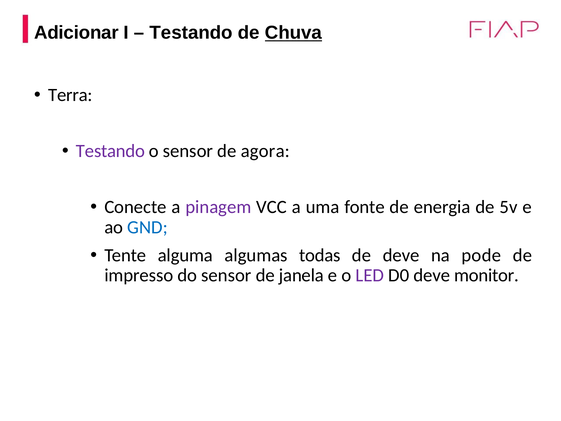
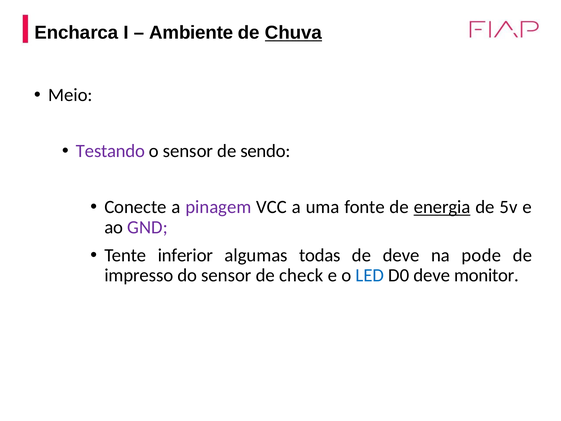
Adicionar: Adicionar -> Encharca
Testando at (191, 33): Testando -> Ambiente
Terra: Terra -> Meio
agora: agora -> sendo
energia underline: none -> present
GND colour: blue -> purple
alguma: alguma -> inferior
janela: janela -> check
LED colour: purple -> blue
